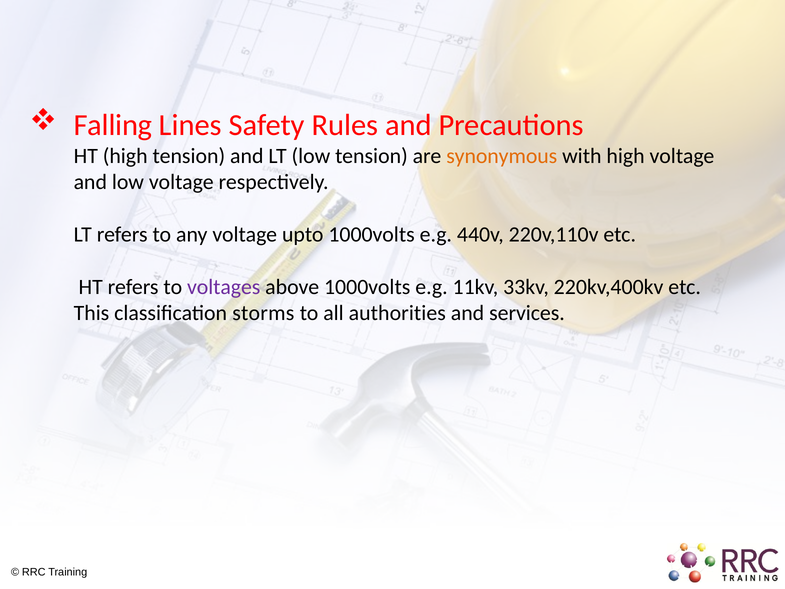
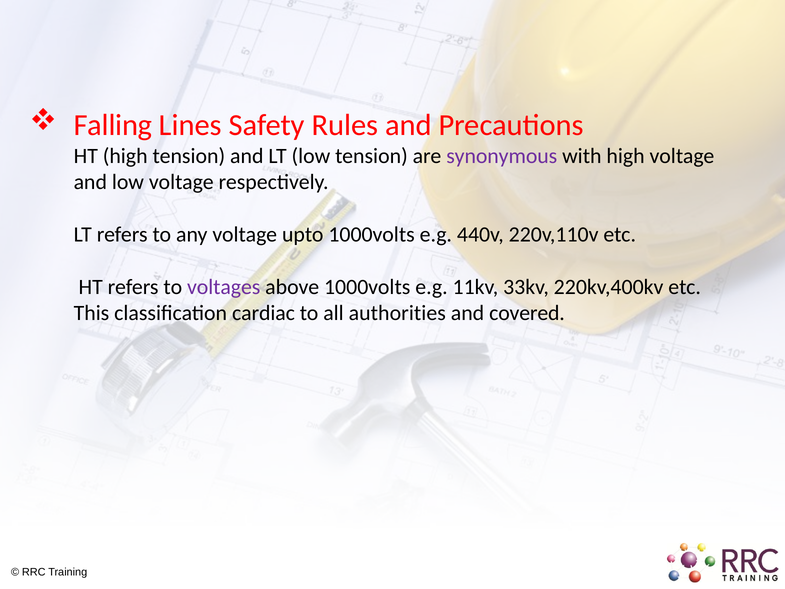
synonymous colour: orange -> purple
storms: storms -> cardiac
services: services -> covered
